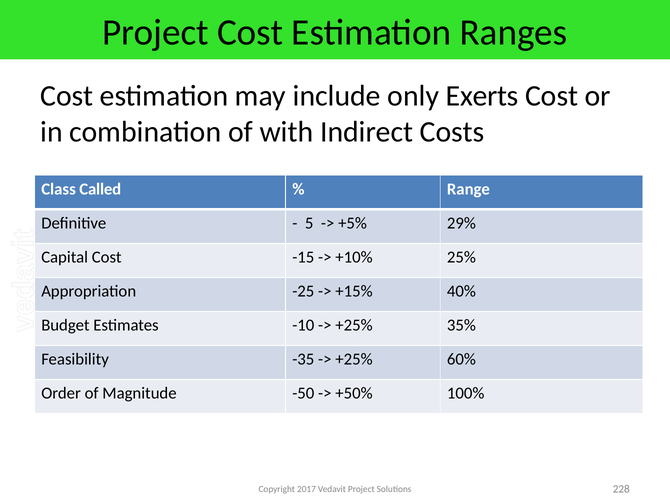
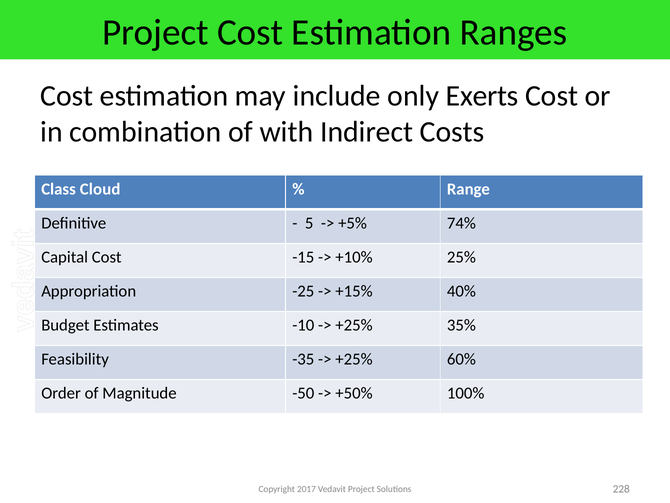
Called: Called -> Cloud
29%: 29% -> 74%
